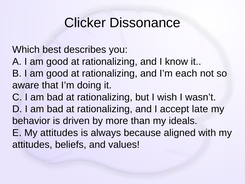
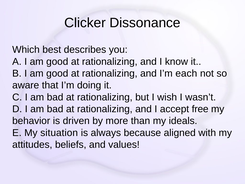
late: late -> free
E My attitudes: attitudes -> situation
